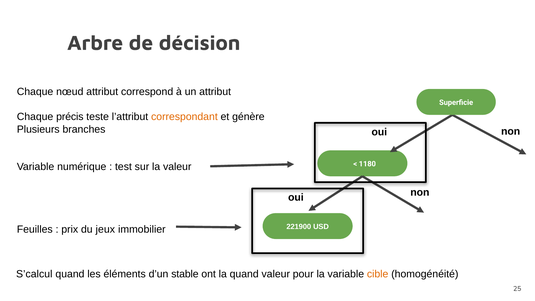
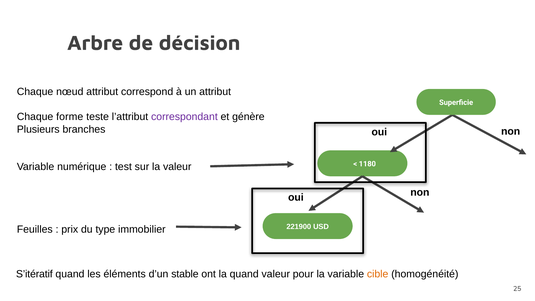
précis: précis -> forme
correspondant colour: orange -> purple
jeux: jeux -> type
S’calcul: S’calcul -> S’itératif
